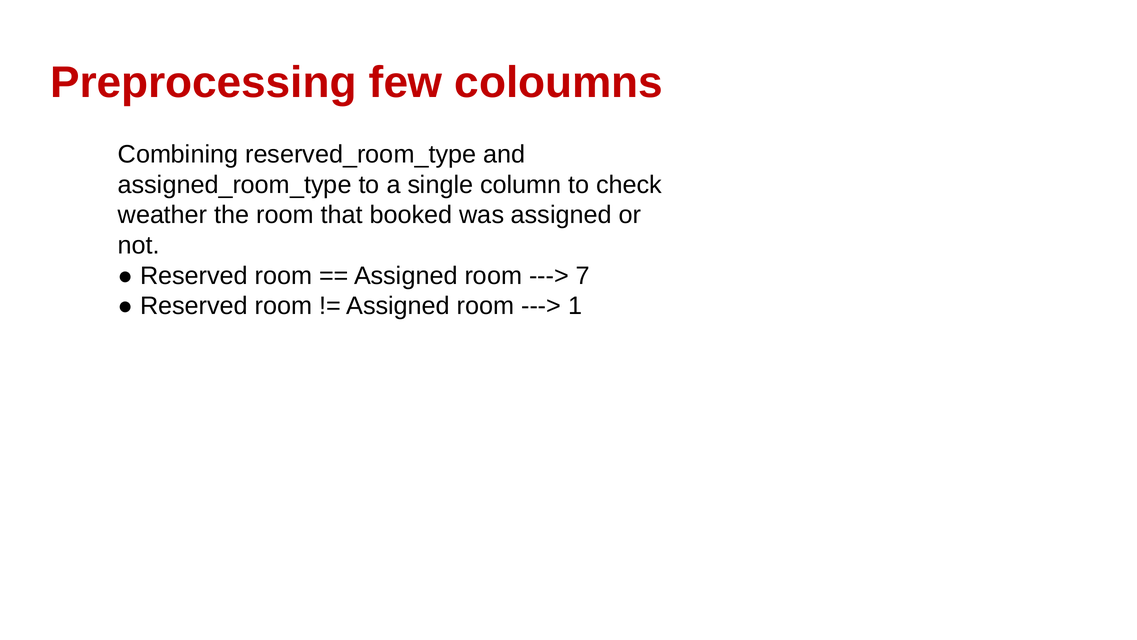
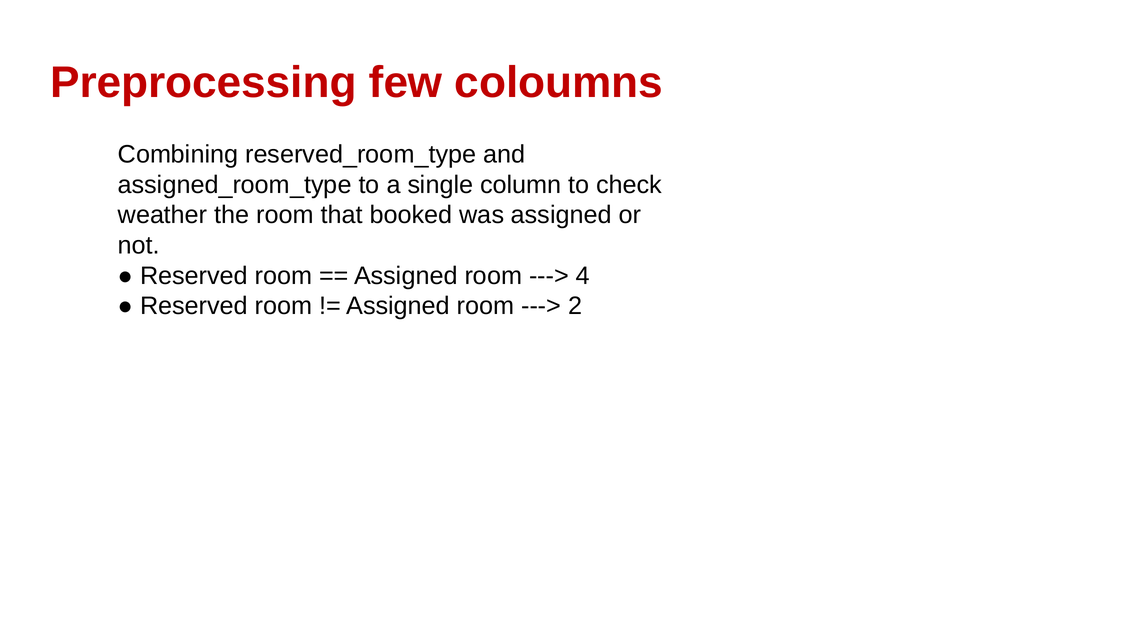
7: 7 -> 4
1: 1 -> 2
